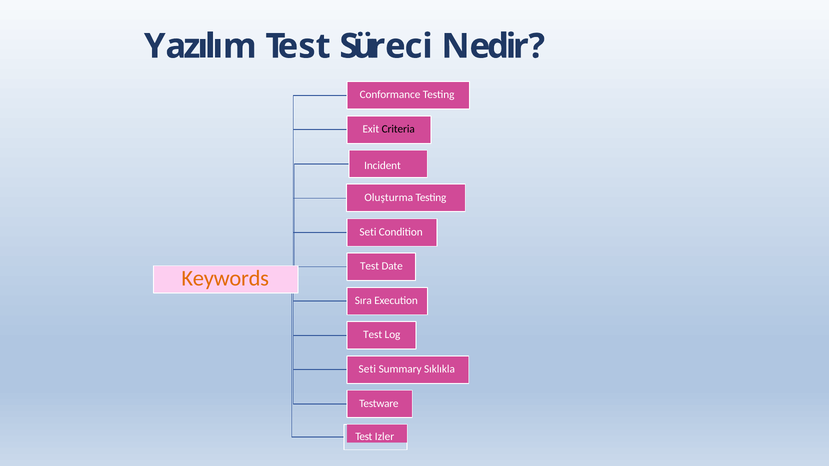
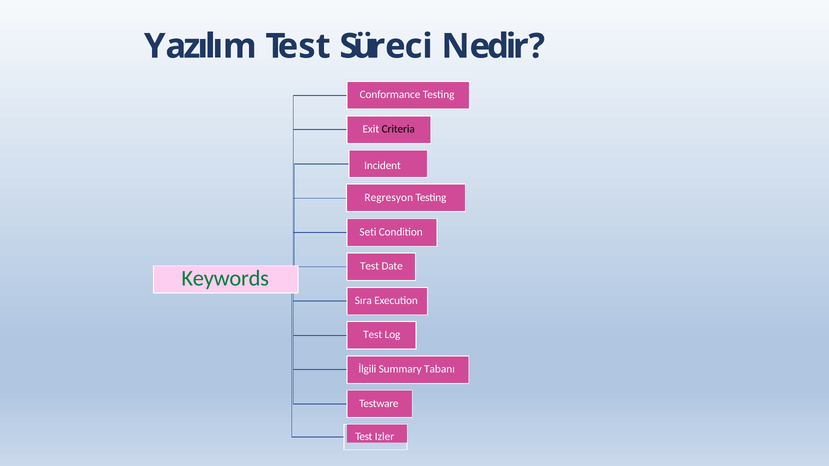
Oluşturma: Oluşturma -> Regresyon
Keywords colour: orange -> green
Seti at (367, 369): Seti -> İlgili
Sıklıkla: Sıklıkla -> Tabanı
